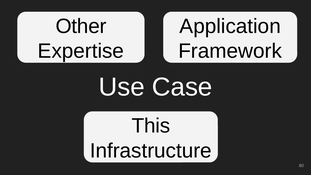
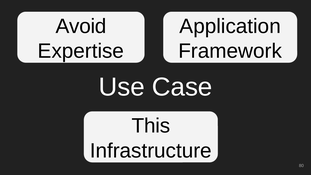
Other: Other -> Avoid
